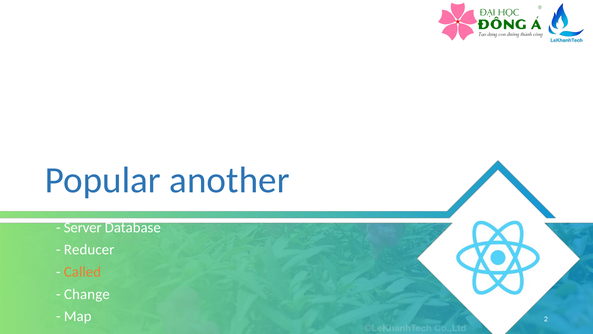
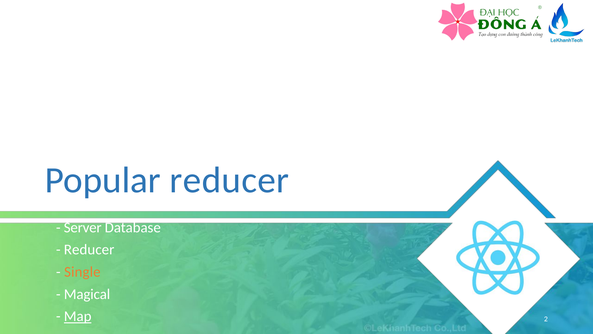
Popular another: another -> reducer
Called: Called -> Single
Change: Change -> Magical
Map underline: none -> present
